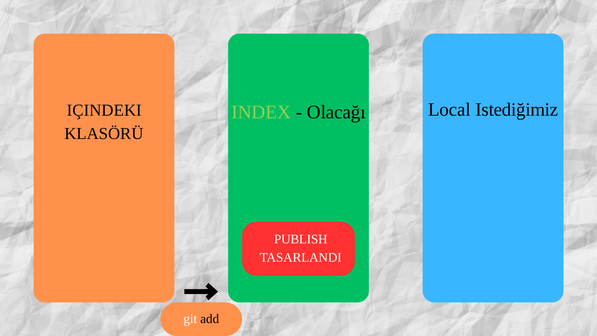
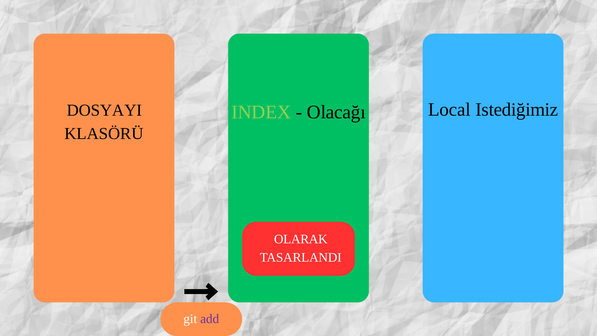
IÇINDEKI: IÇINDEKI -> DOSYAYI
PUBLISH: PUBLISH -> OLARAK
add colour: black -> purple
